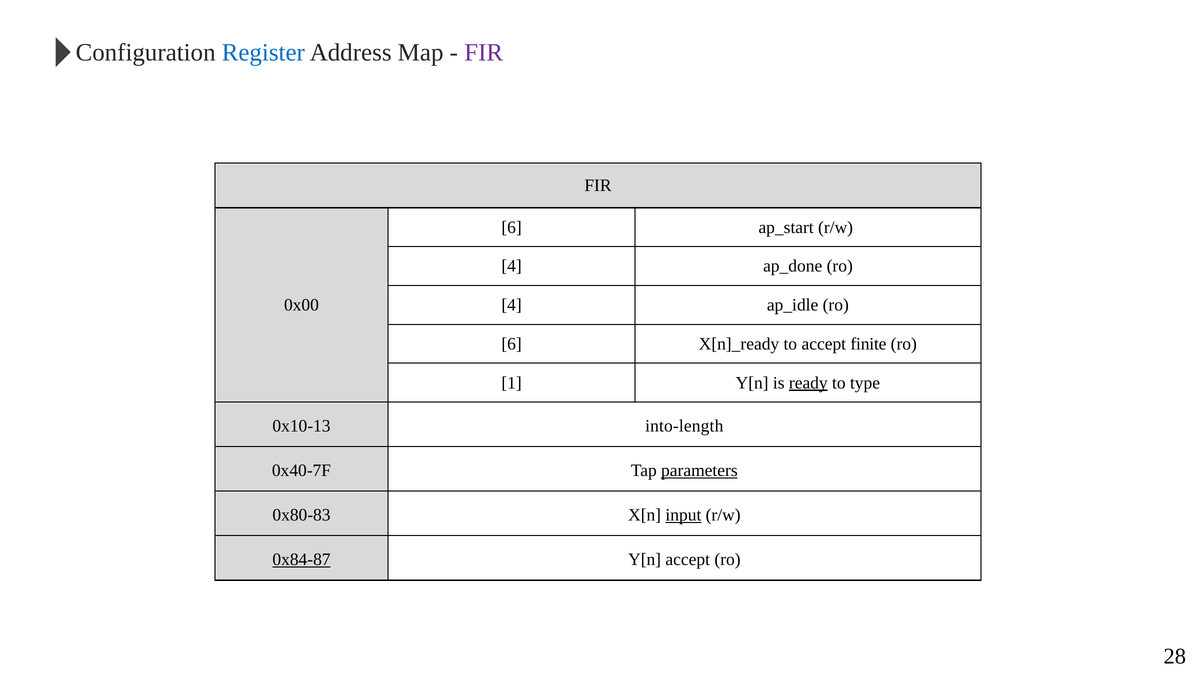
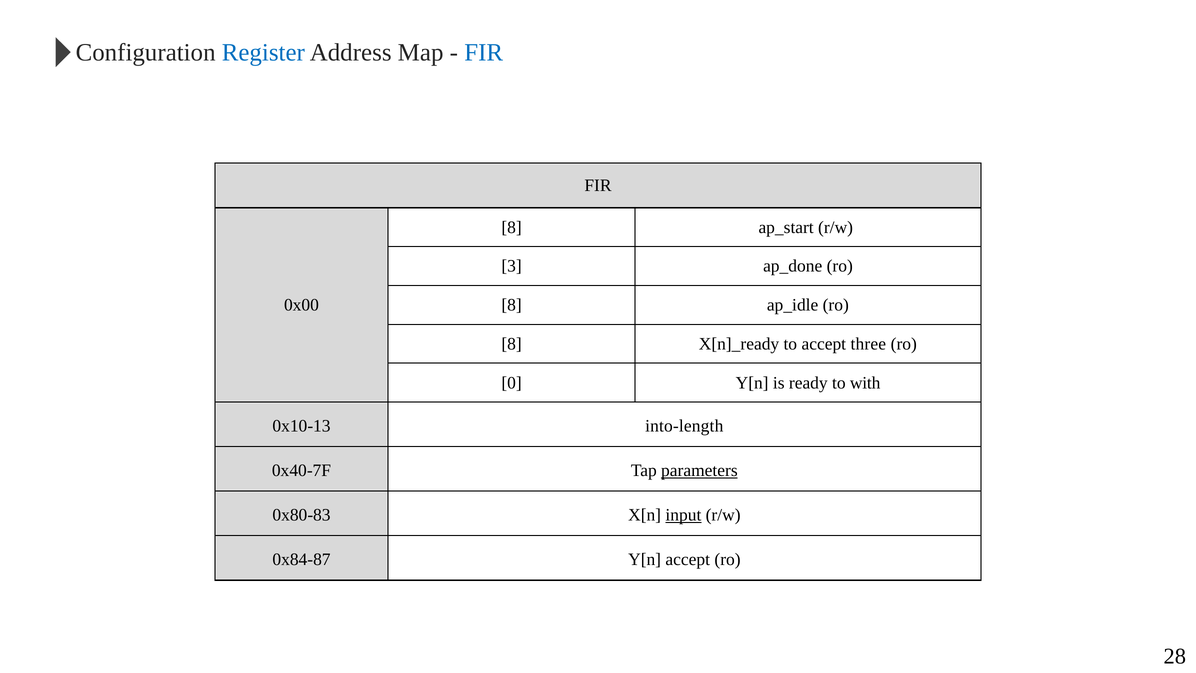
FIR at (484, 52) colour: purple -> blue
6 at (512, 227): 6 -> 8
4 at (512, 266): 4 -> 3
4 at (512, 305): 4 -> 8
6 at (512, 344): 6 -> 8
finite: finite -> three
1: 1 -> 0
ready underline: present -> none
type: type -> with
0x84-87 underline: present -> none
